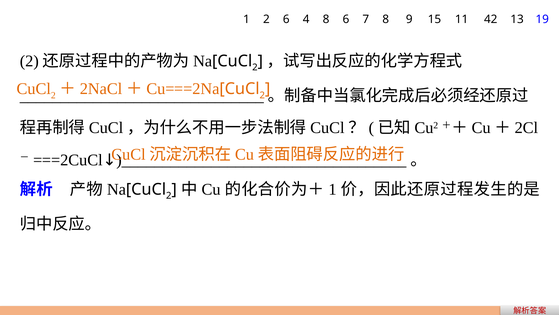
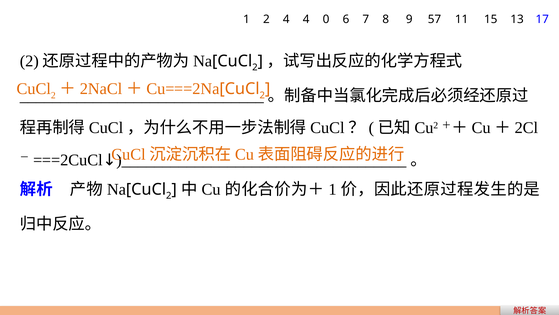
2 6: 6 -> 4
4 8: 8 -> 0
15: 15 -> 57
42: 42 -> 15
19: 19 -> 17
